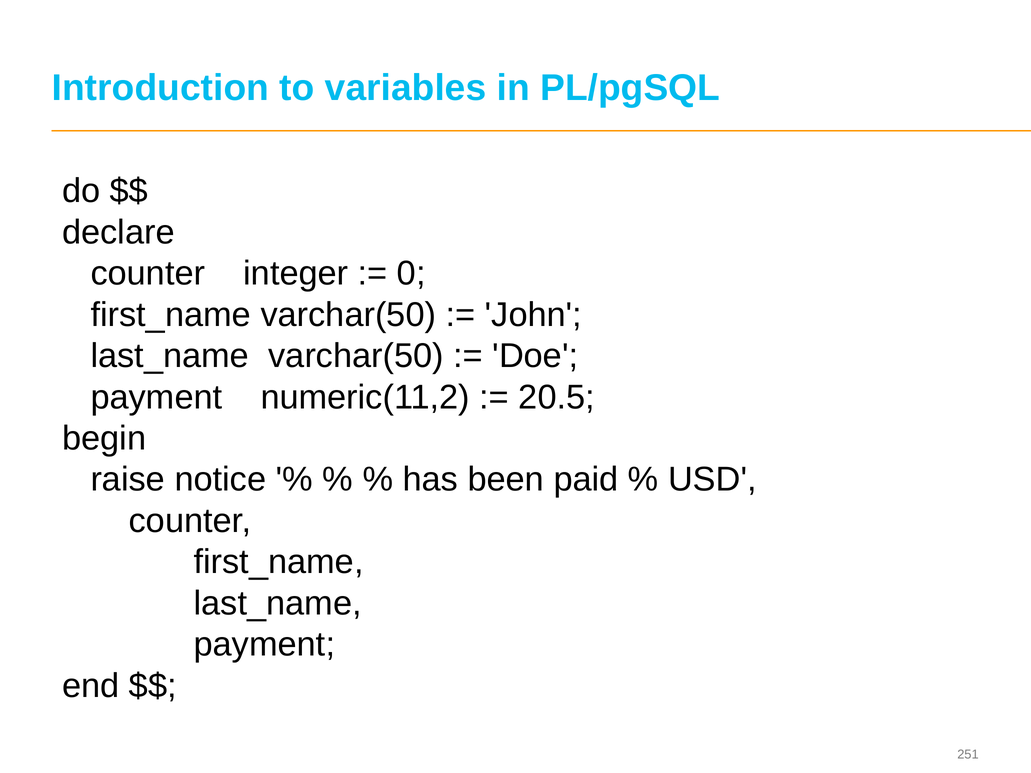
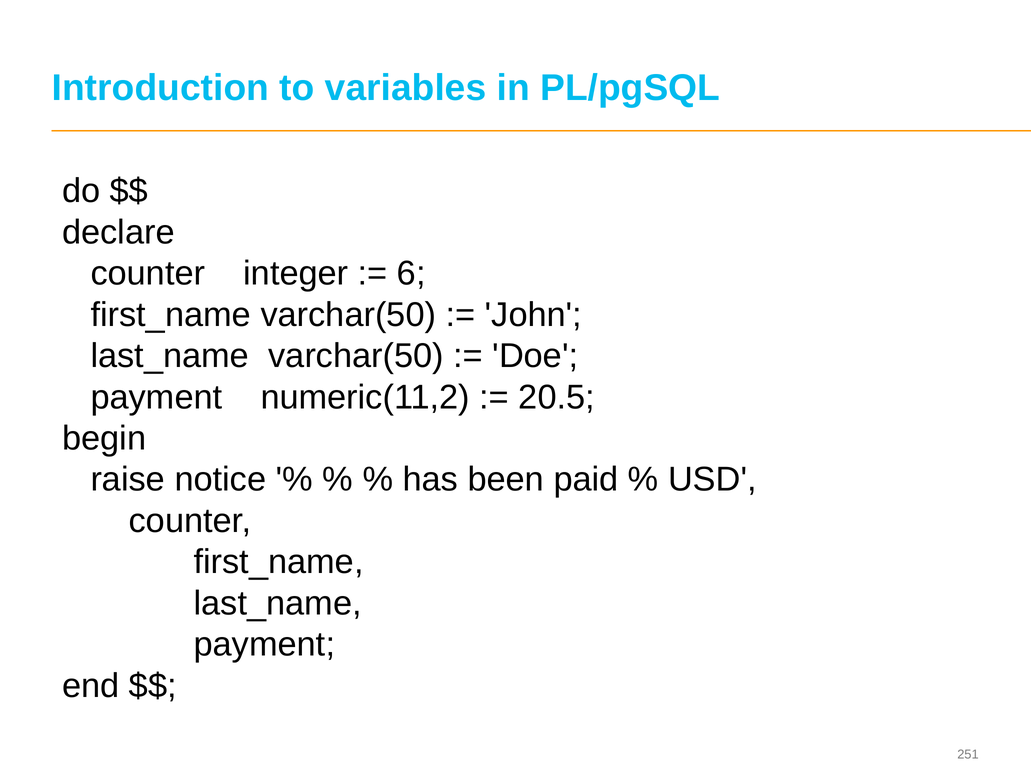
0: 0 -> 6
